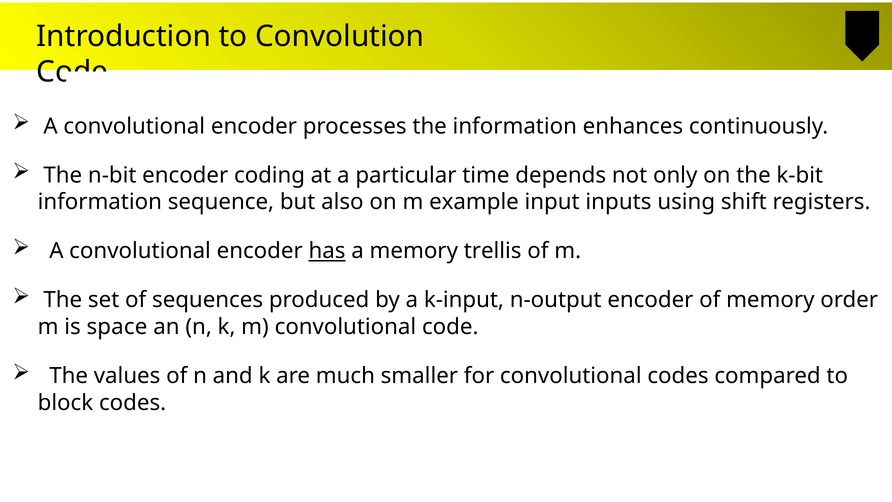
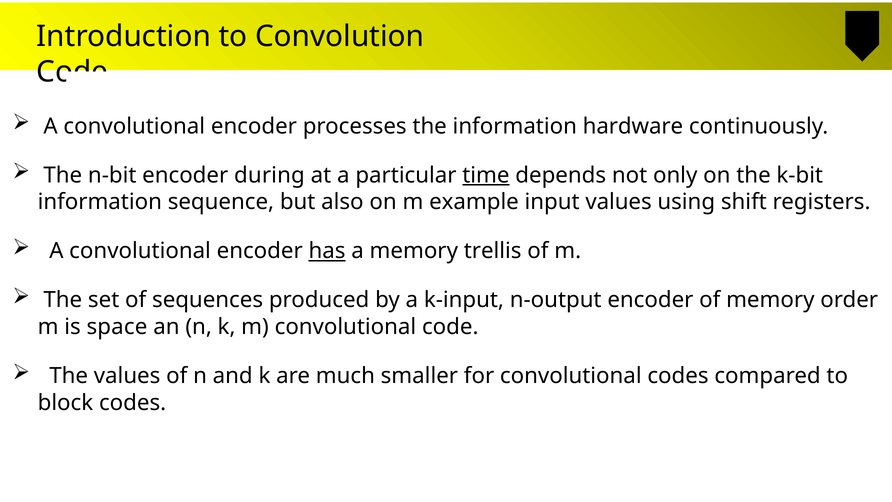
enhances: enhances -> hardware
coding: coding -> during
time underline: none -> present
input inputs: inputs -> values
